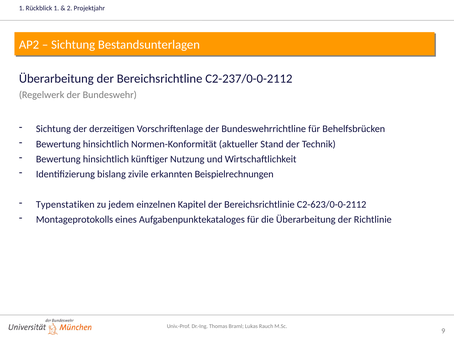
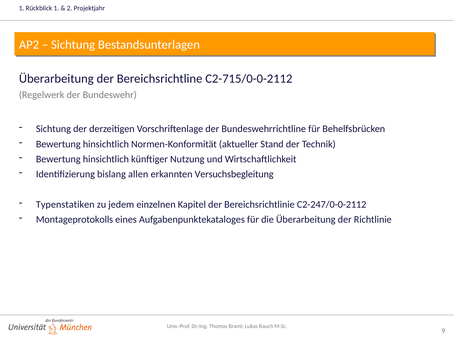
C2-237/0-0-2112: C2-237/0-0-2112 -> C2-715/0-0-2112
zivile: zivile -> allen
Beispielrechnungen: Beispielrechnungen -> Versuchsbegleitung
C2-623/0-0-2112: C2-623/0-0-2112 -> C2-247/0-0-2112
